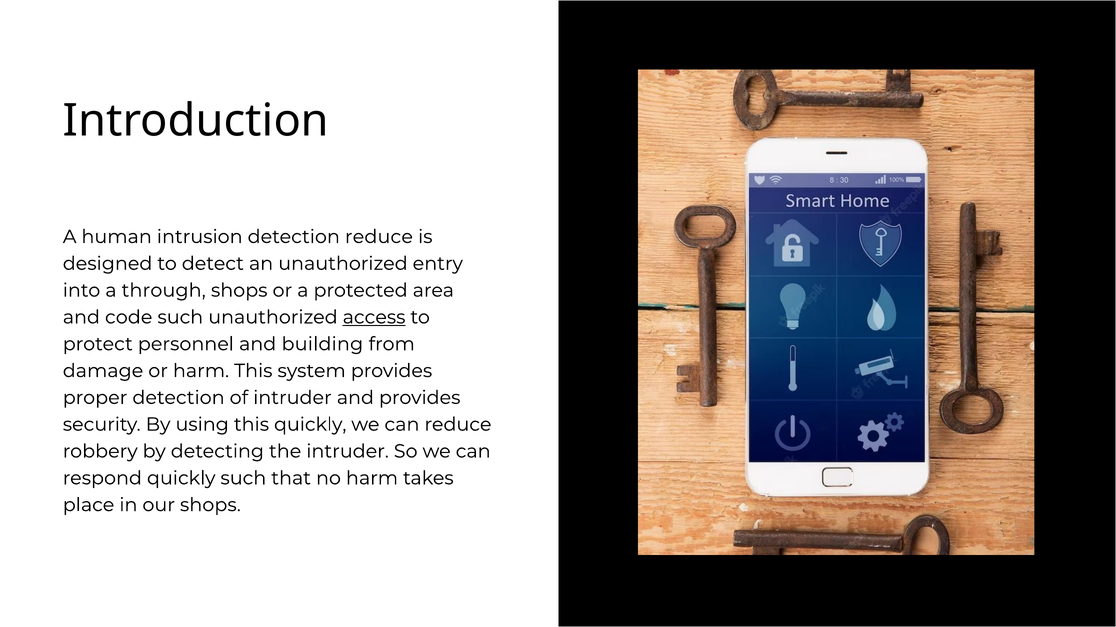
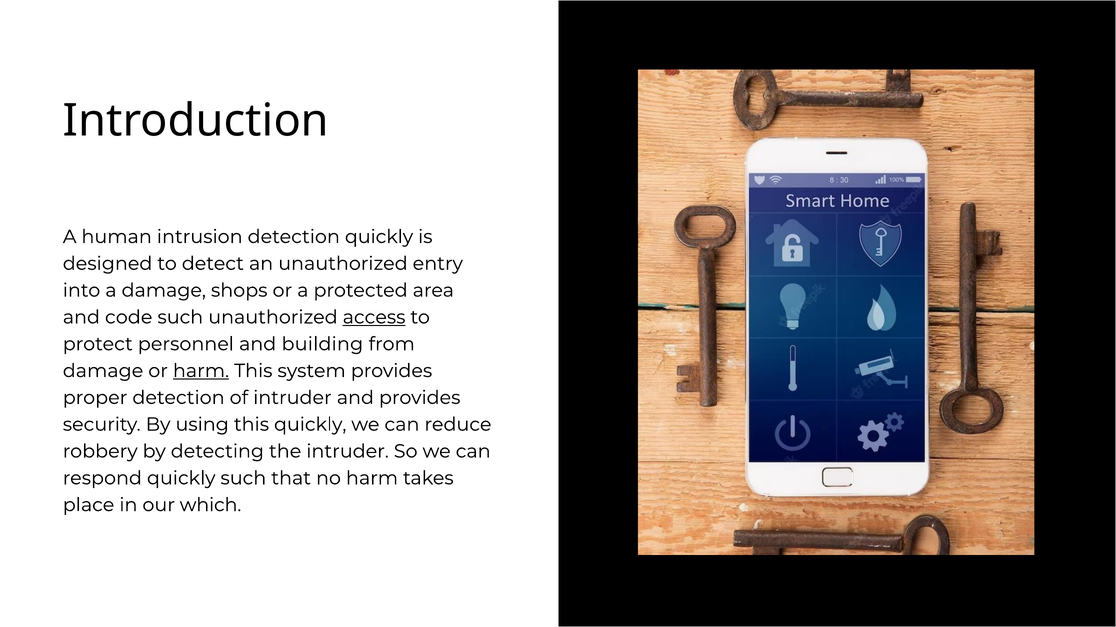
detection reduce: reduce -> quickly
a through: through -> damage
harm at (201, 371) underline: none -> present
our shops: shops -> which
